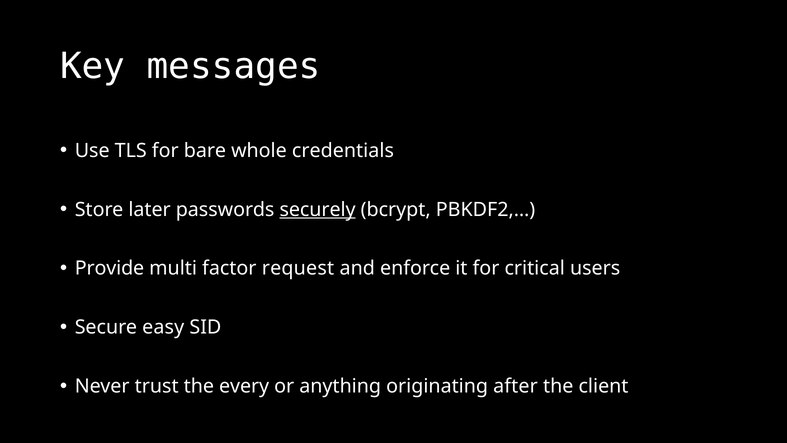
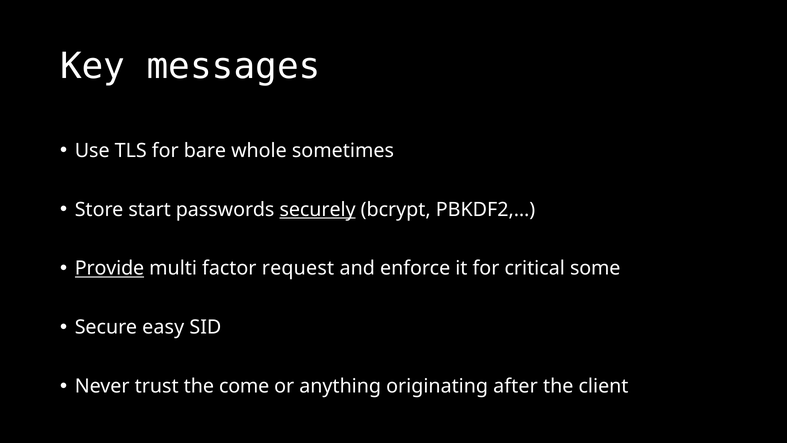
credentials: credentials -> sometimes
later: later -> start
Provide underline: none -> present
users: users -> some
every: every -> come
